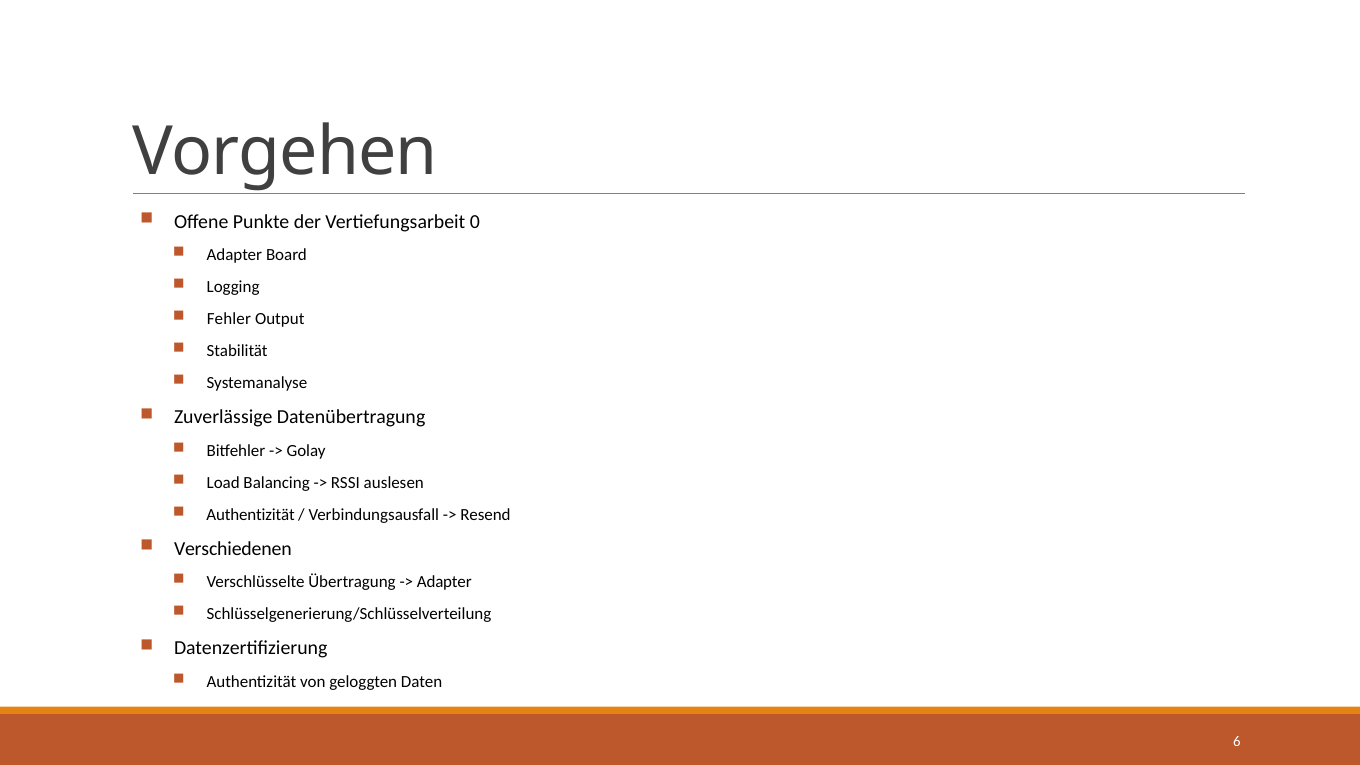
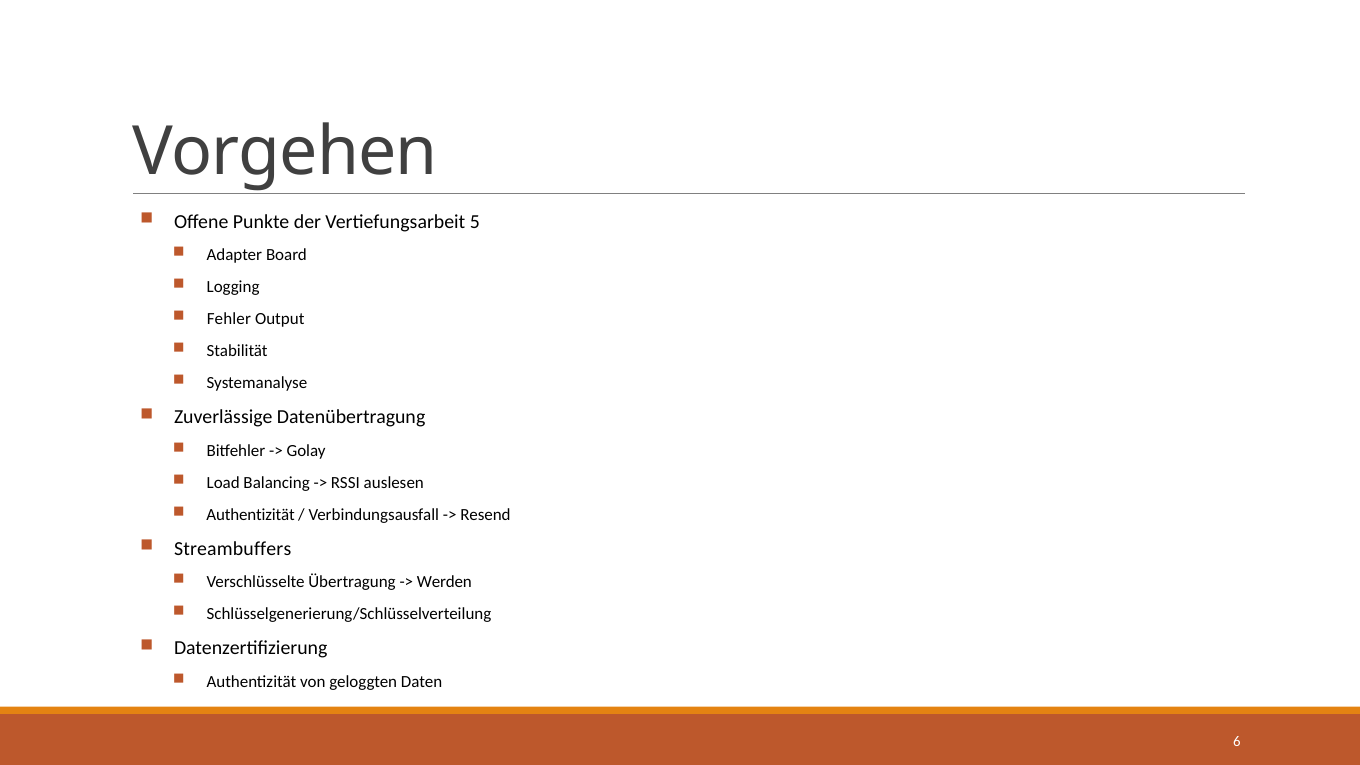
0: 0 -> 5
Verschiedenen: Verschiedenen -> Streambuffers
Adapter at (444, 582): Adapter -> Werden
